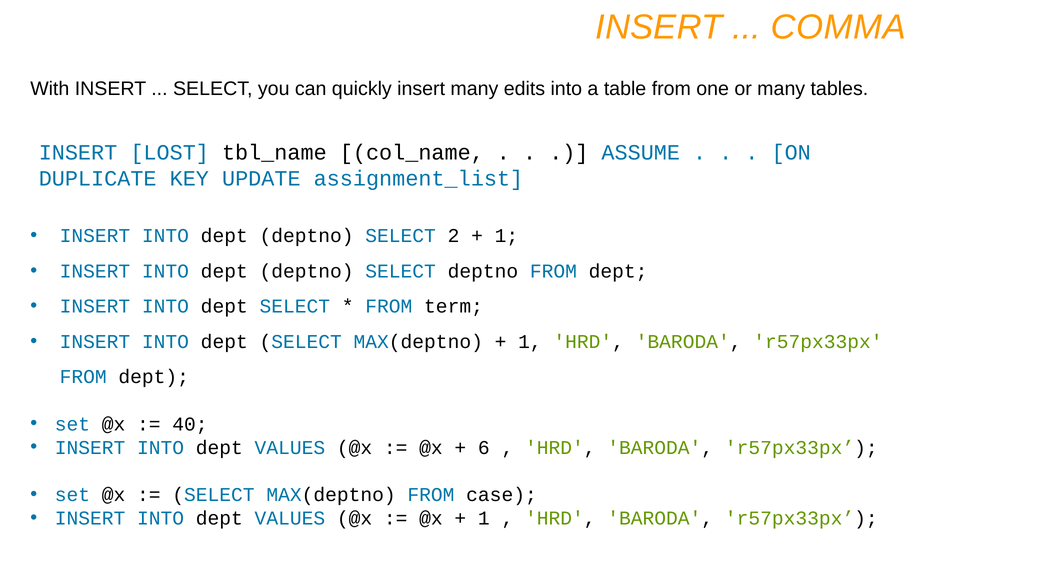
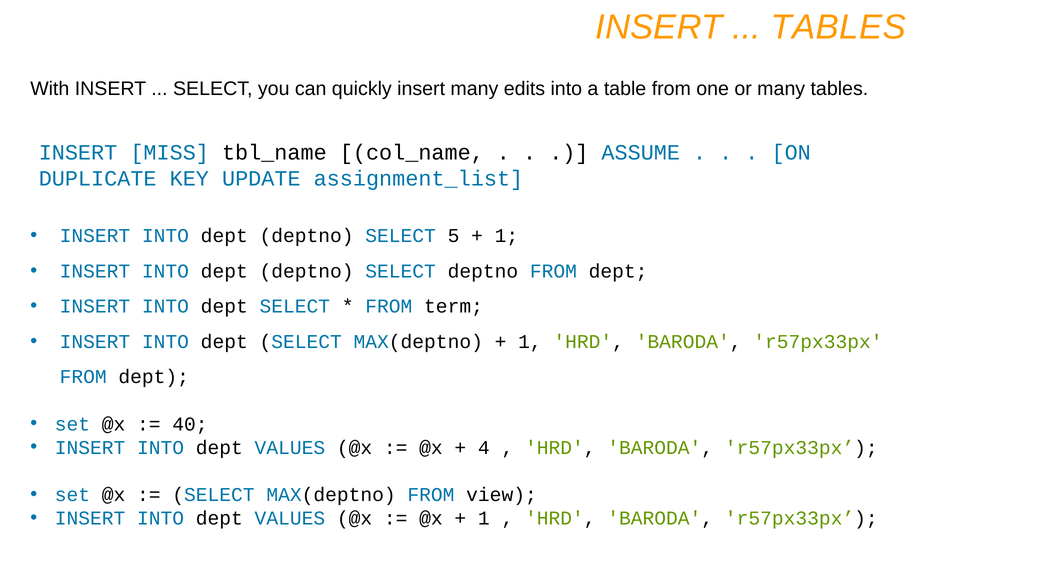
COMMA at (838, 27): COMMA -> TABLES
LOST: LOST -> MISS
2: 2 -> 5
6: 6 -> 4
case: case -> view
